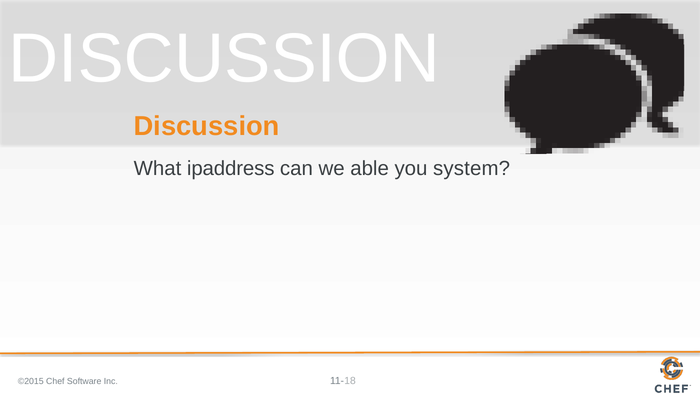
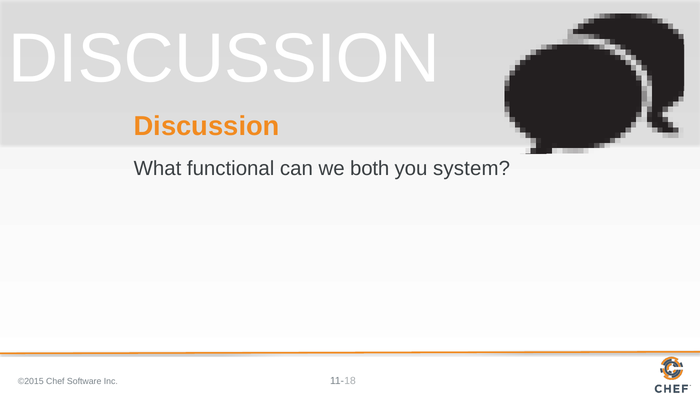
ipaddress: ipaddress -> functional
able: able -> both
